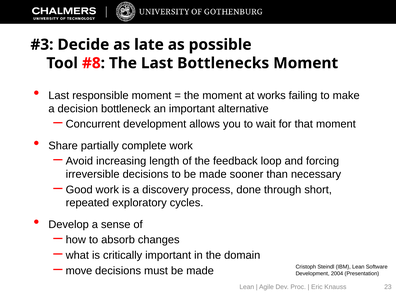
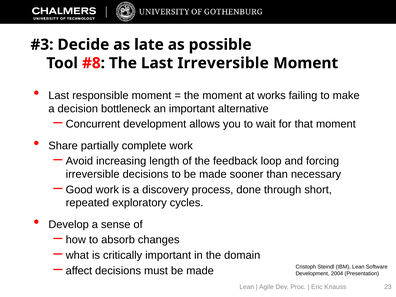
Last Bottlenecks: Bottlenecks -> Irreversible
move: move -> affect
